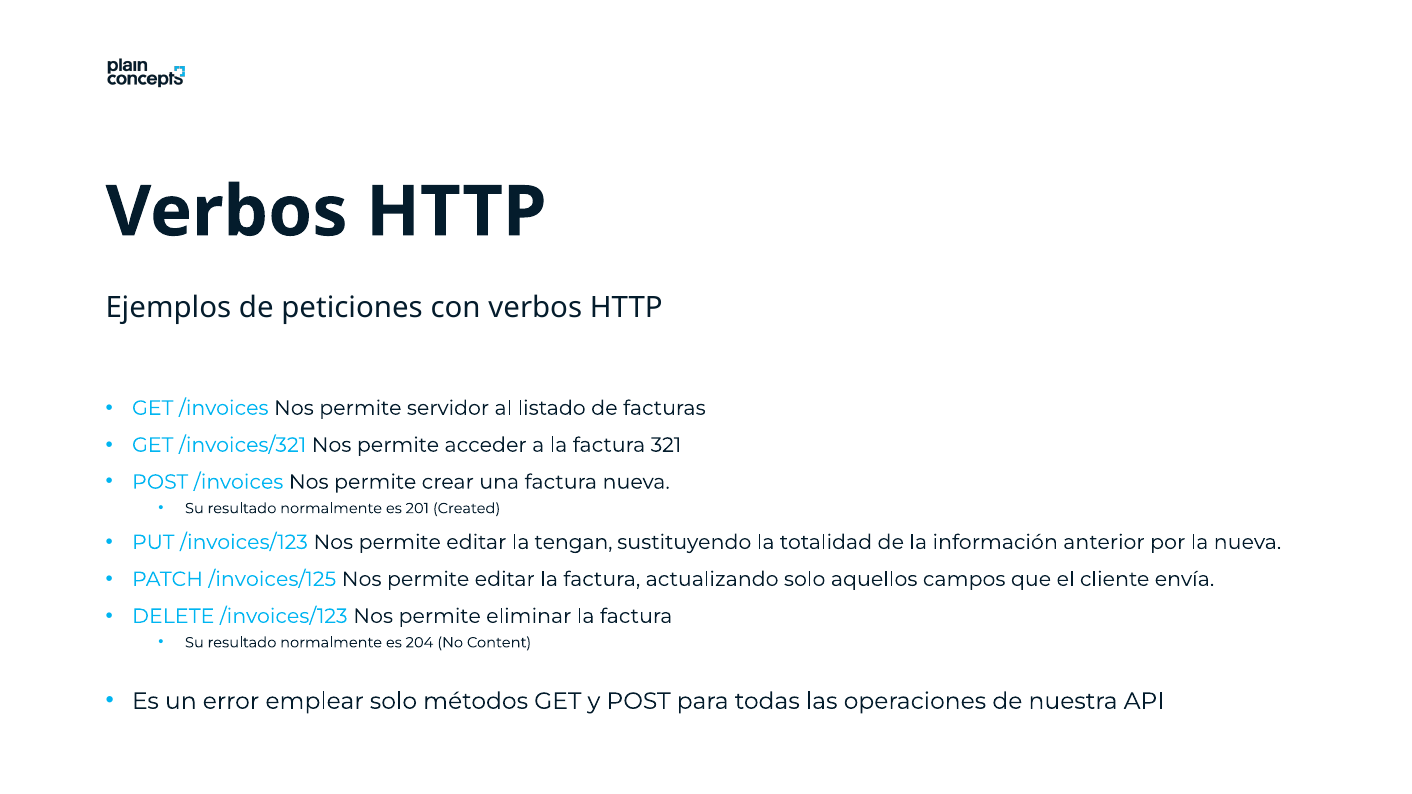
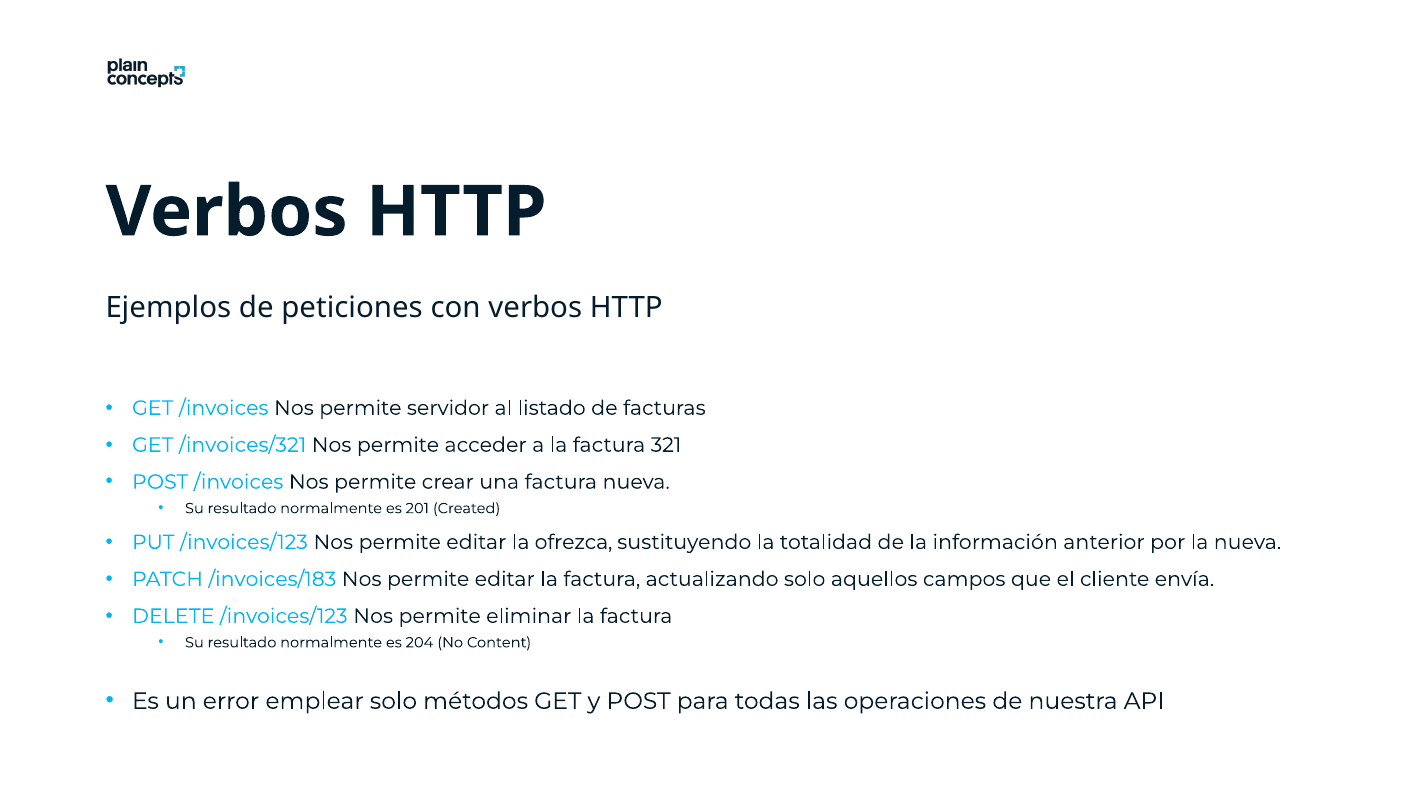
tengan: tengan -> ofrezca
/invoices/125: /invoices/125 -> /invoices/183
